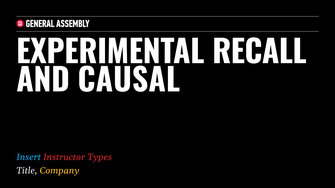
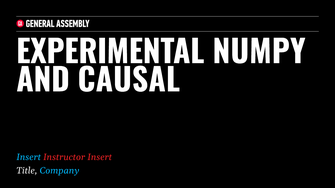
RECALL: RECALL -> NUMPY
Instructor Types: Types -> Insert
Company colour: yellow -> light blue
